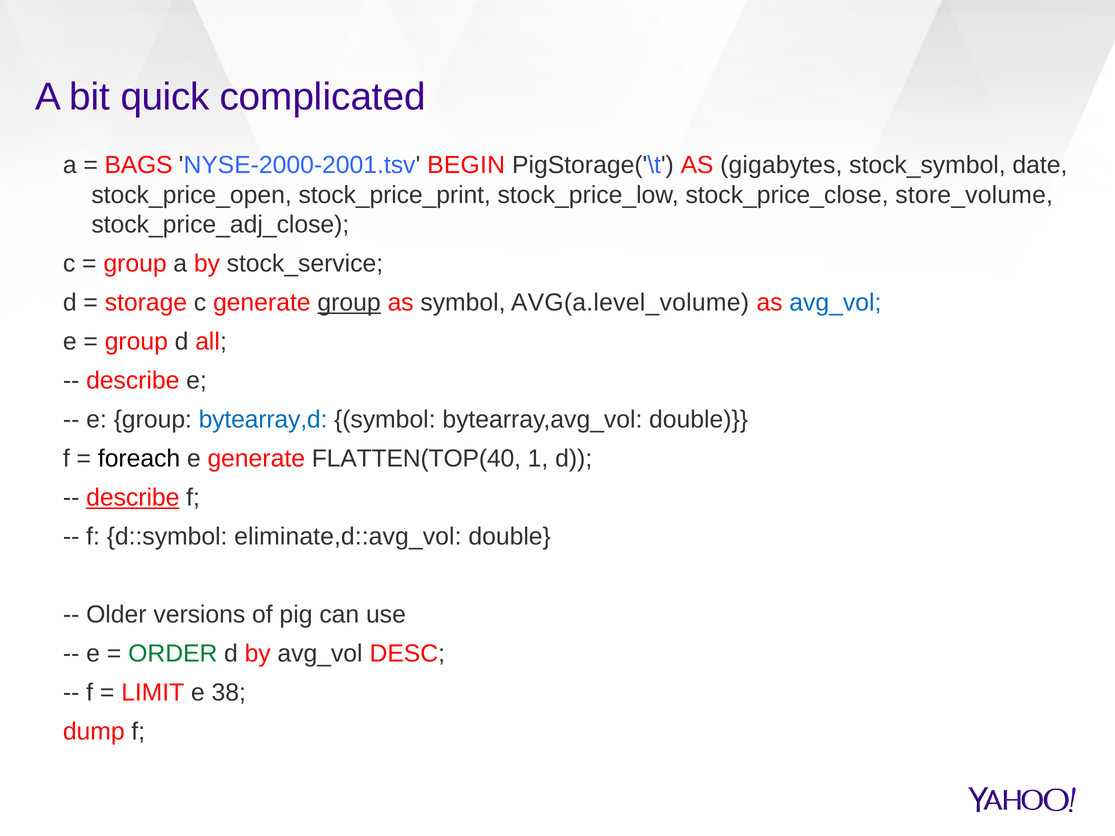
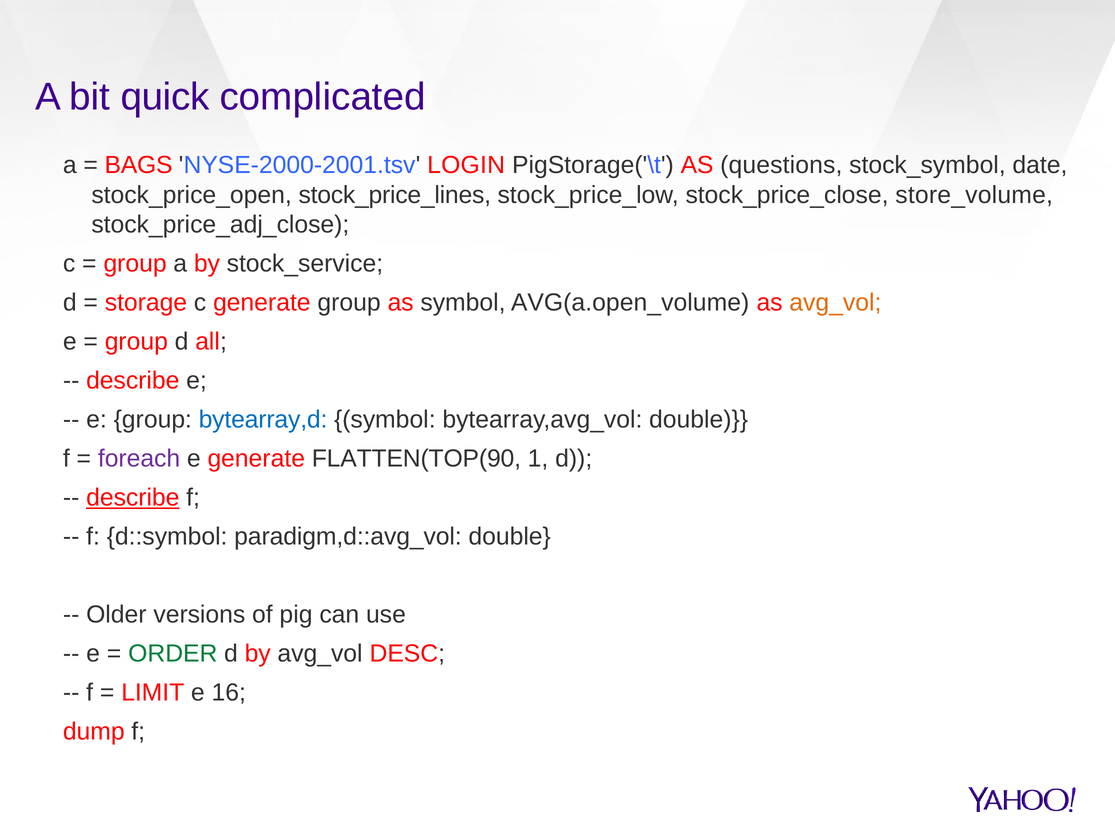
BEGIN: BEGIN -> LOGIN
gigabytes: gigabytes -> questions
stock_price_print: stock_price_print -> stock_price_lines
group at (349, 303) underline: present -> none
AVG(a.level_volume: AVG(a.level_volume -> AVG(a.open_volume
avg_vol at (835, 303) colour: blue -> orange
foreach colour: black -> purple
FLATTEN(TOP(40: FLATTEN(TOP(40 -> FLATTEN(TOP(90
eliminate,d::avg_vol: eliminate,d::avg_vol -> paradigm,d::avg_vol
38: 38 -> 16
